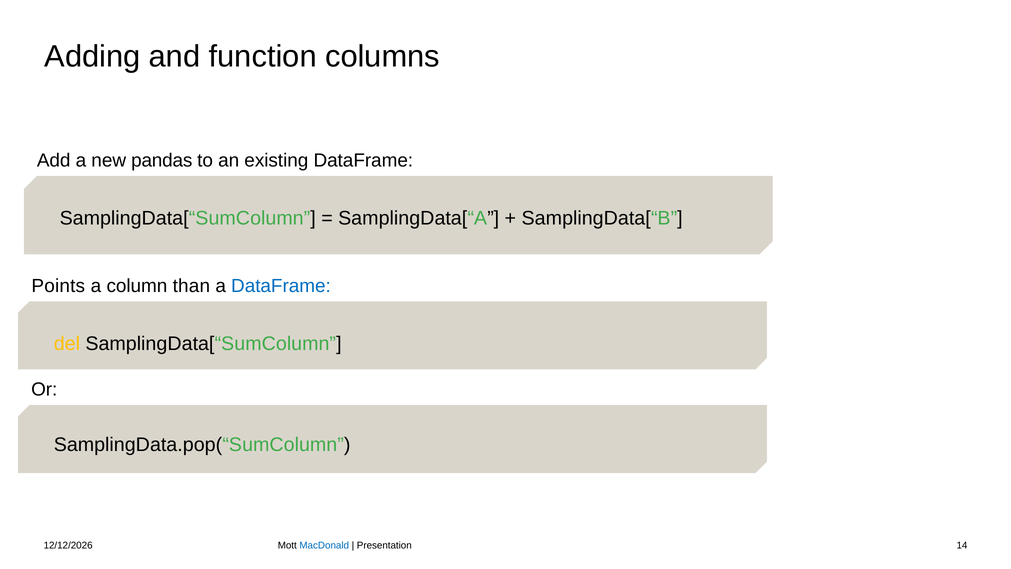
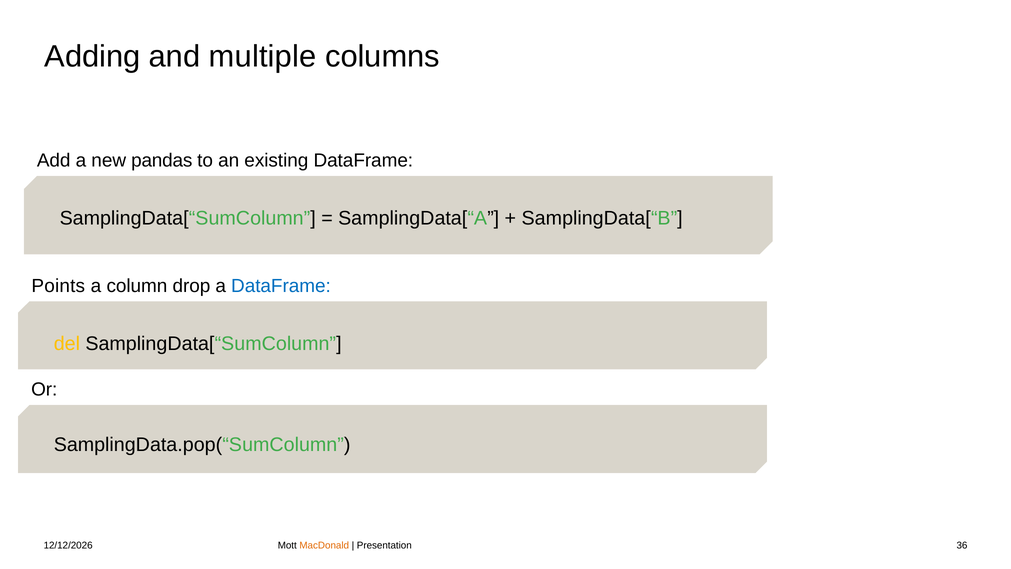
function: function -> multiple
than: than -> drop
MacDonald colour: blue -> orange
14: 14 -> 36
